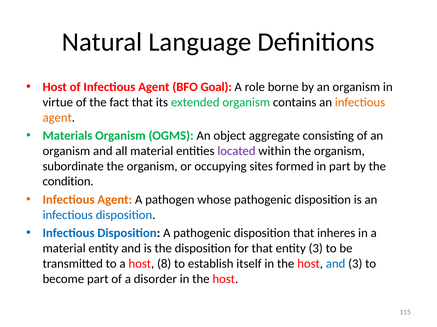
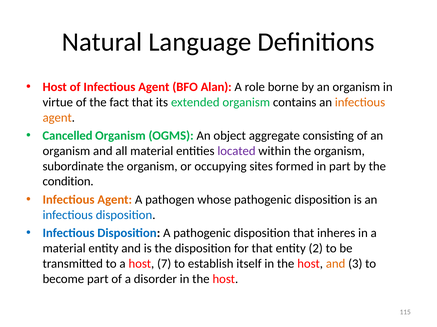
Goal: Goal -> Alan
Materials: Materials -> Cancelled
entity 3: 3 -> 2
8: 8 -> 7
and at (336, 264) colour: blue -> orange
